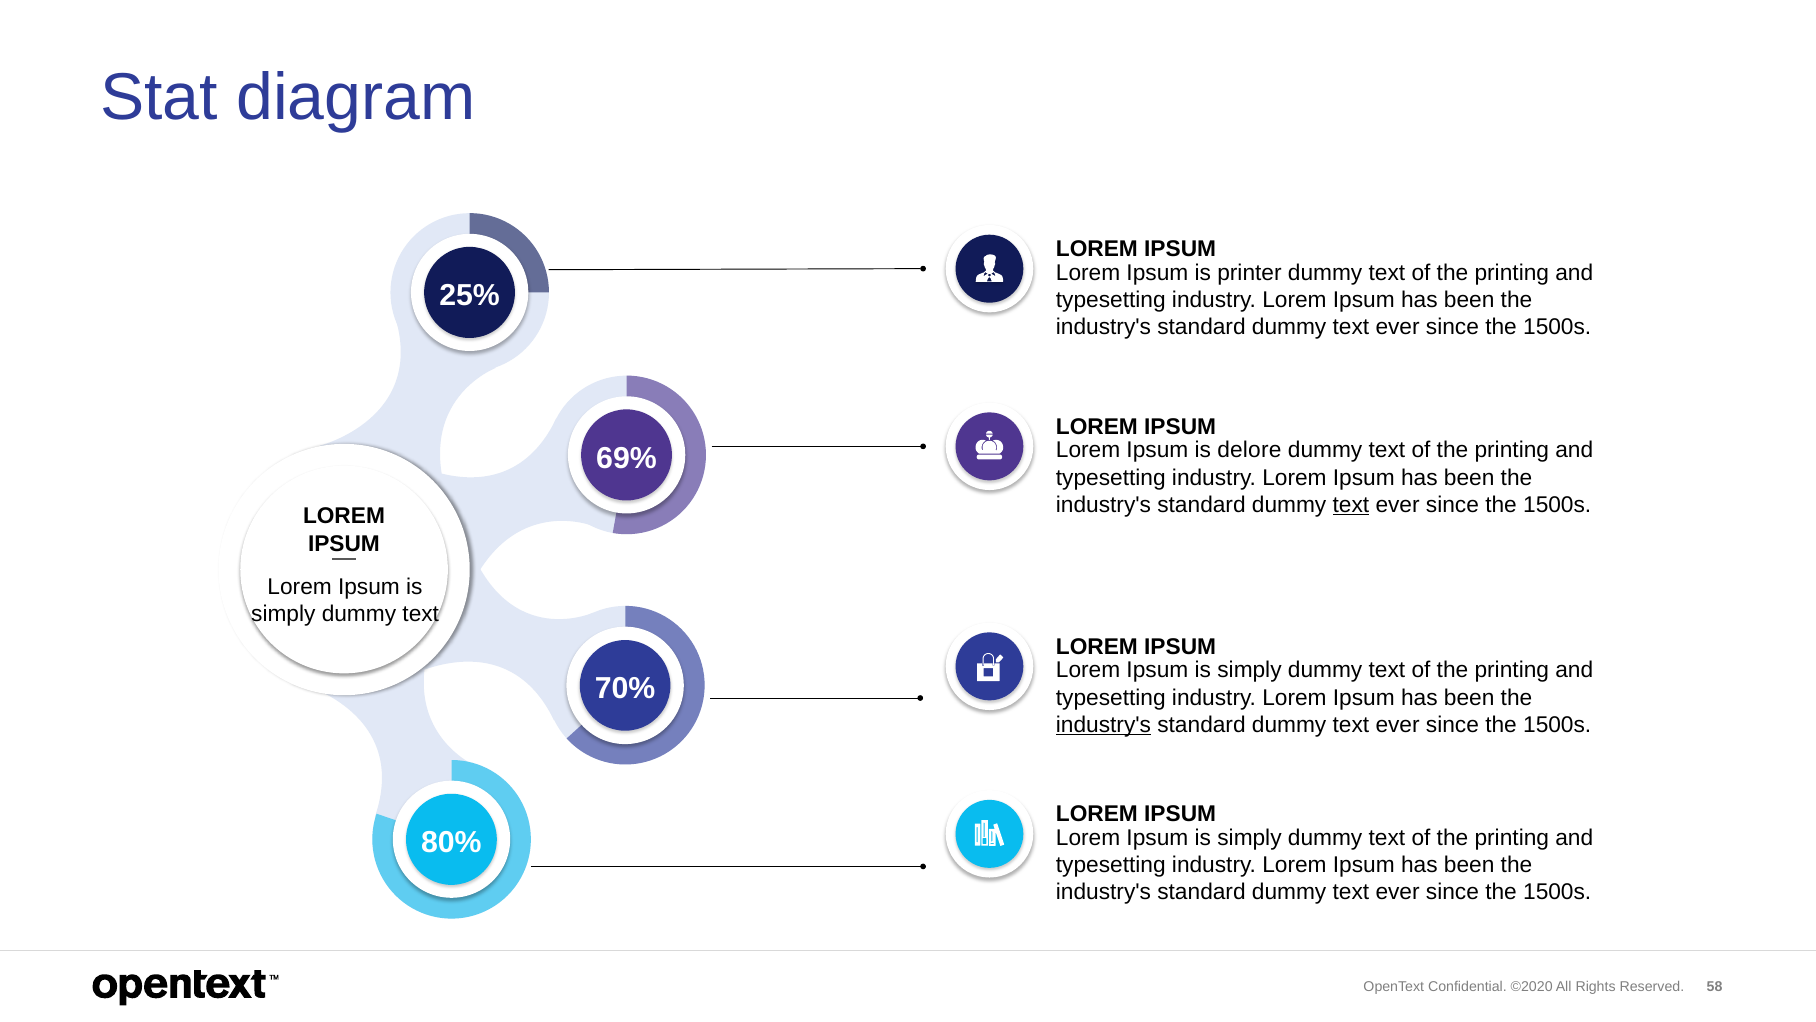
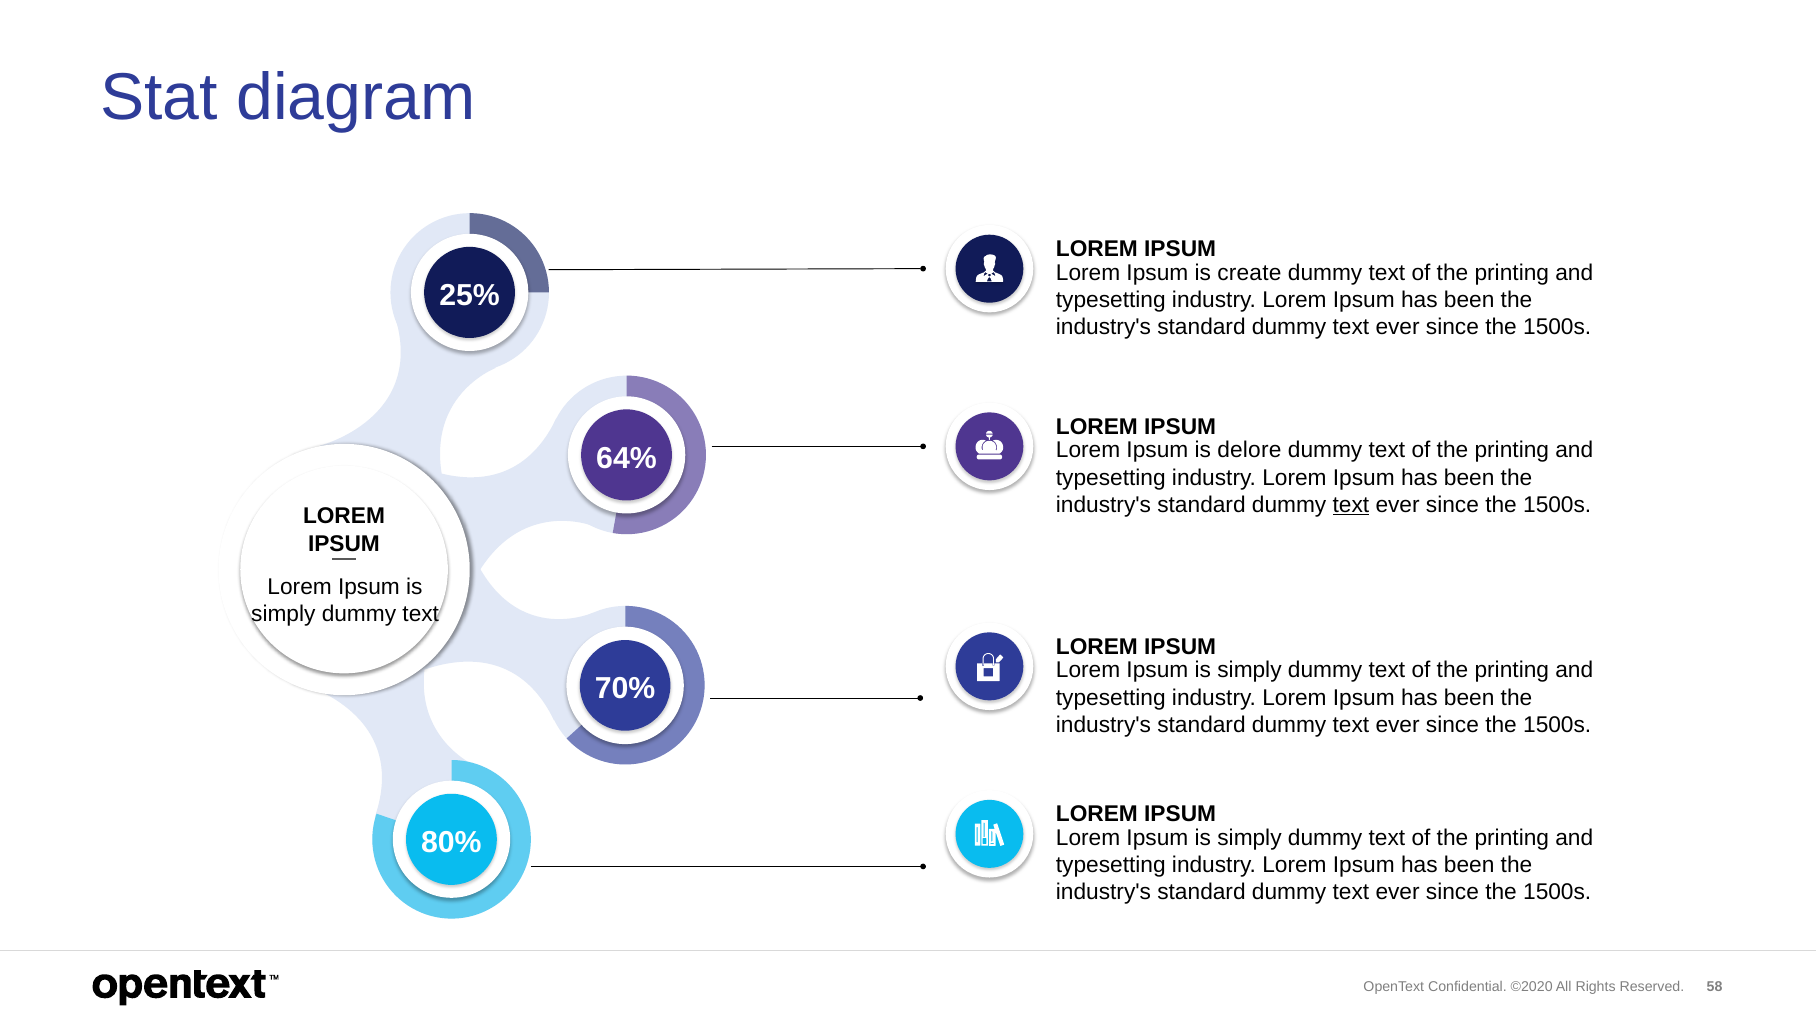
printer: printer -> create
69%: 69% -> 64%
industry's at (1103, 725) underline: present -> none
